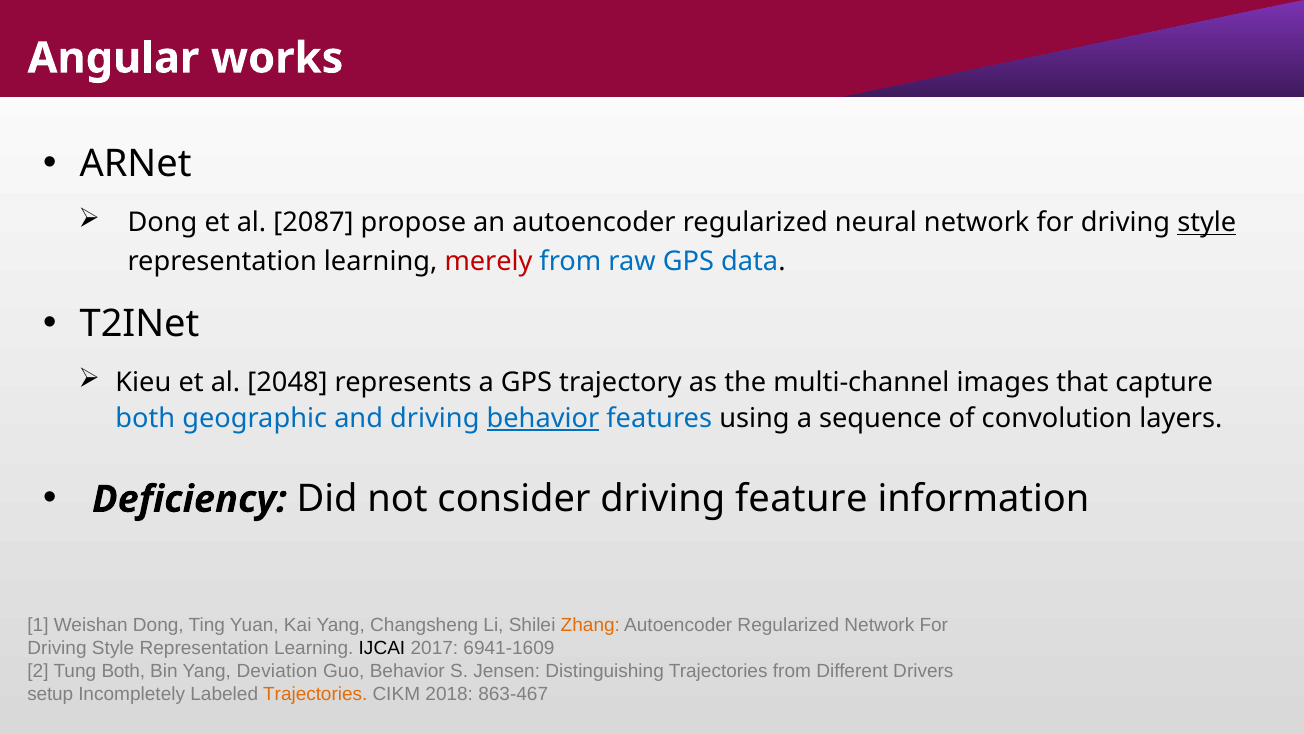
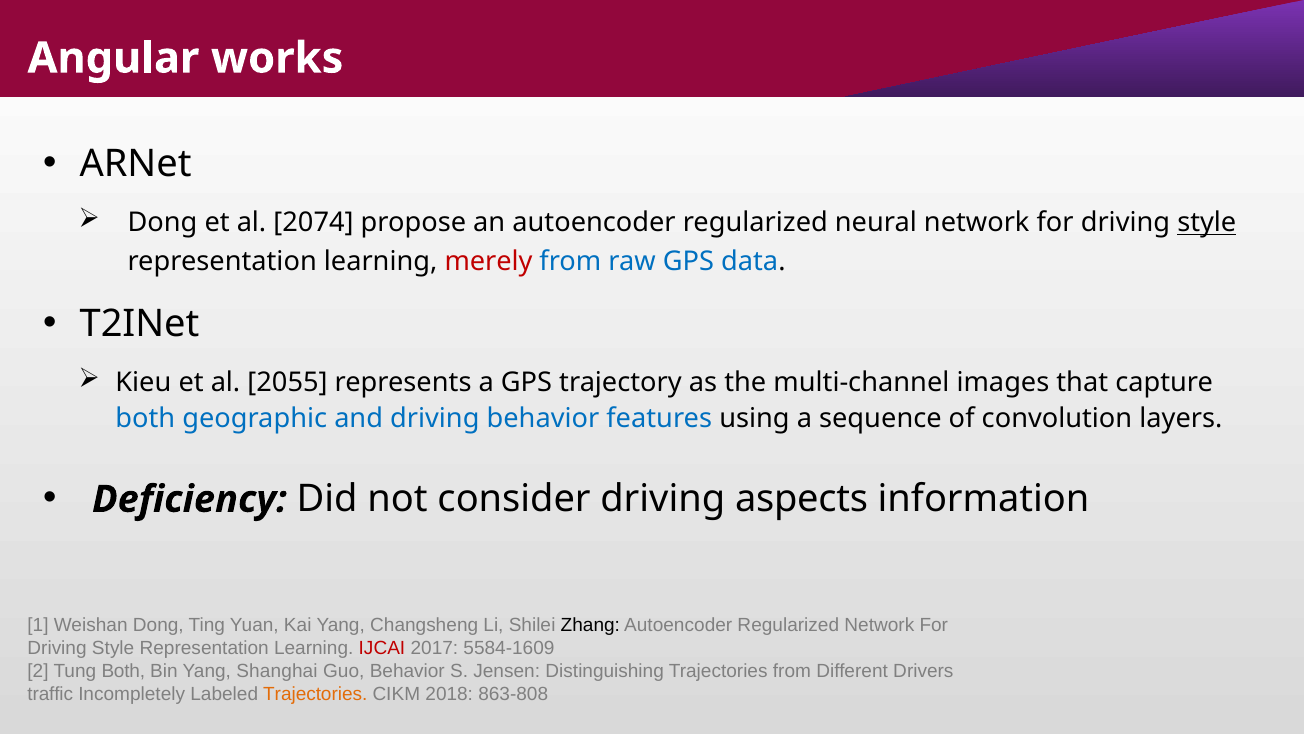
2087: 2087 -> 2074
2048: 2048 -> 2055
behavior at (543, 418) underline: present -> none
feature: feature -> aspects
Zhang colour: orange -> black
IJCAI colour: black -> red
6941-1609: 6941-1609 -> 5584-1609
Deviation: Deviation -> Shanghai
setup: setup -> traffic
863-467: 863-467 -> 863-808
